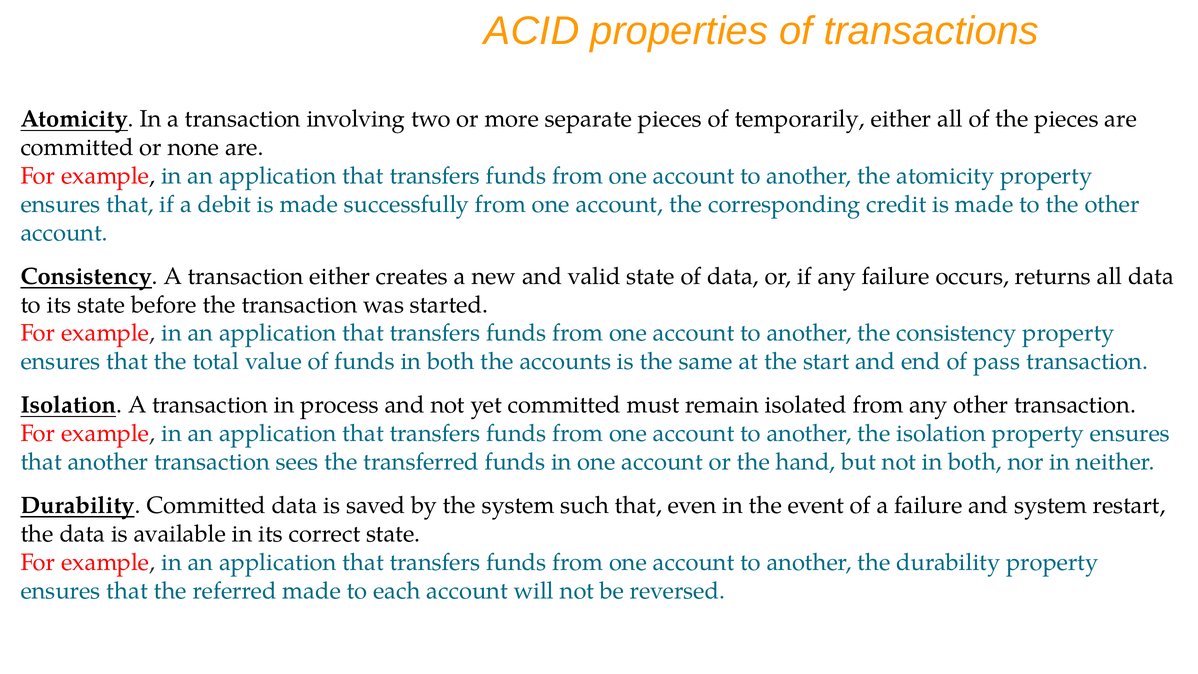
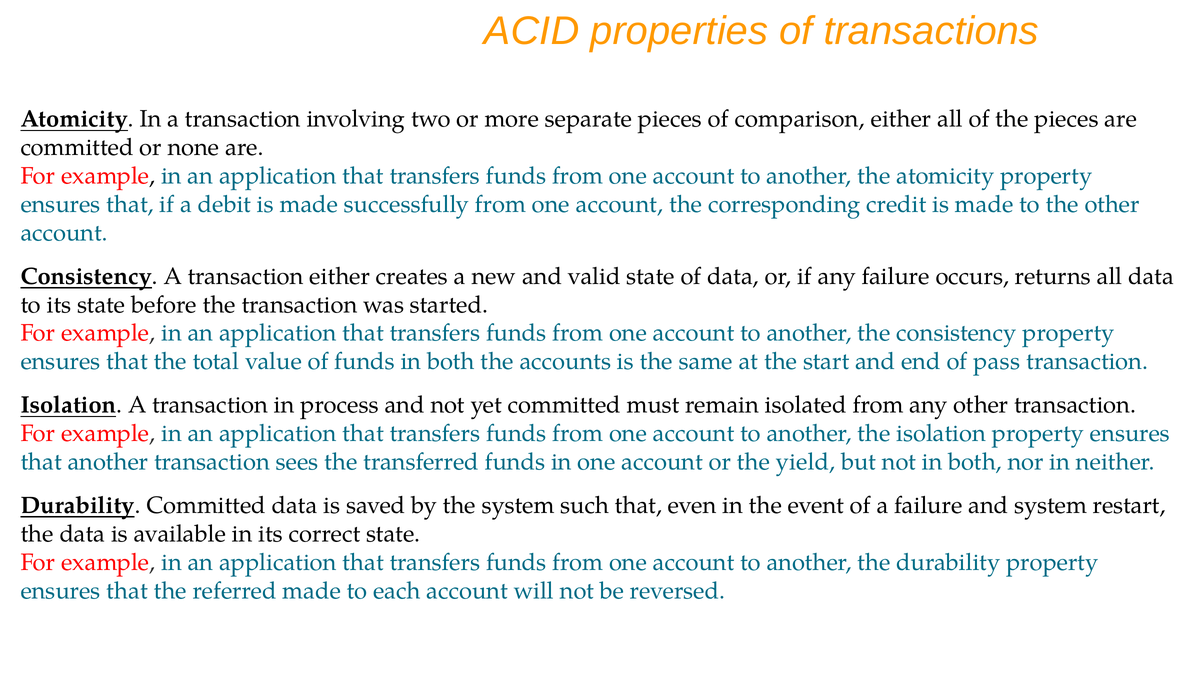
temporarily: temporarily -> comparison
hand: hand -> yield
